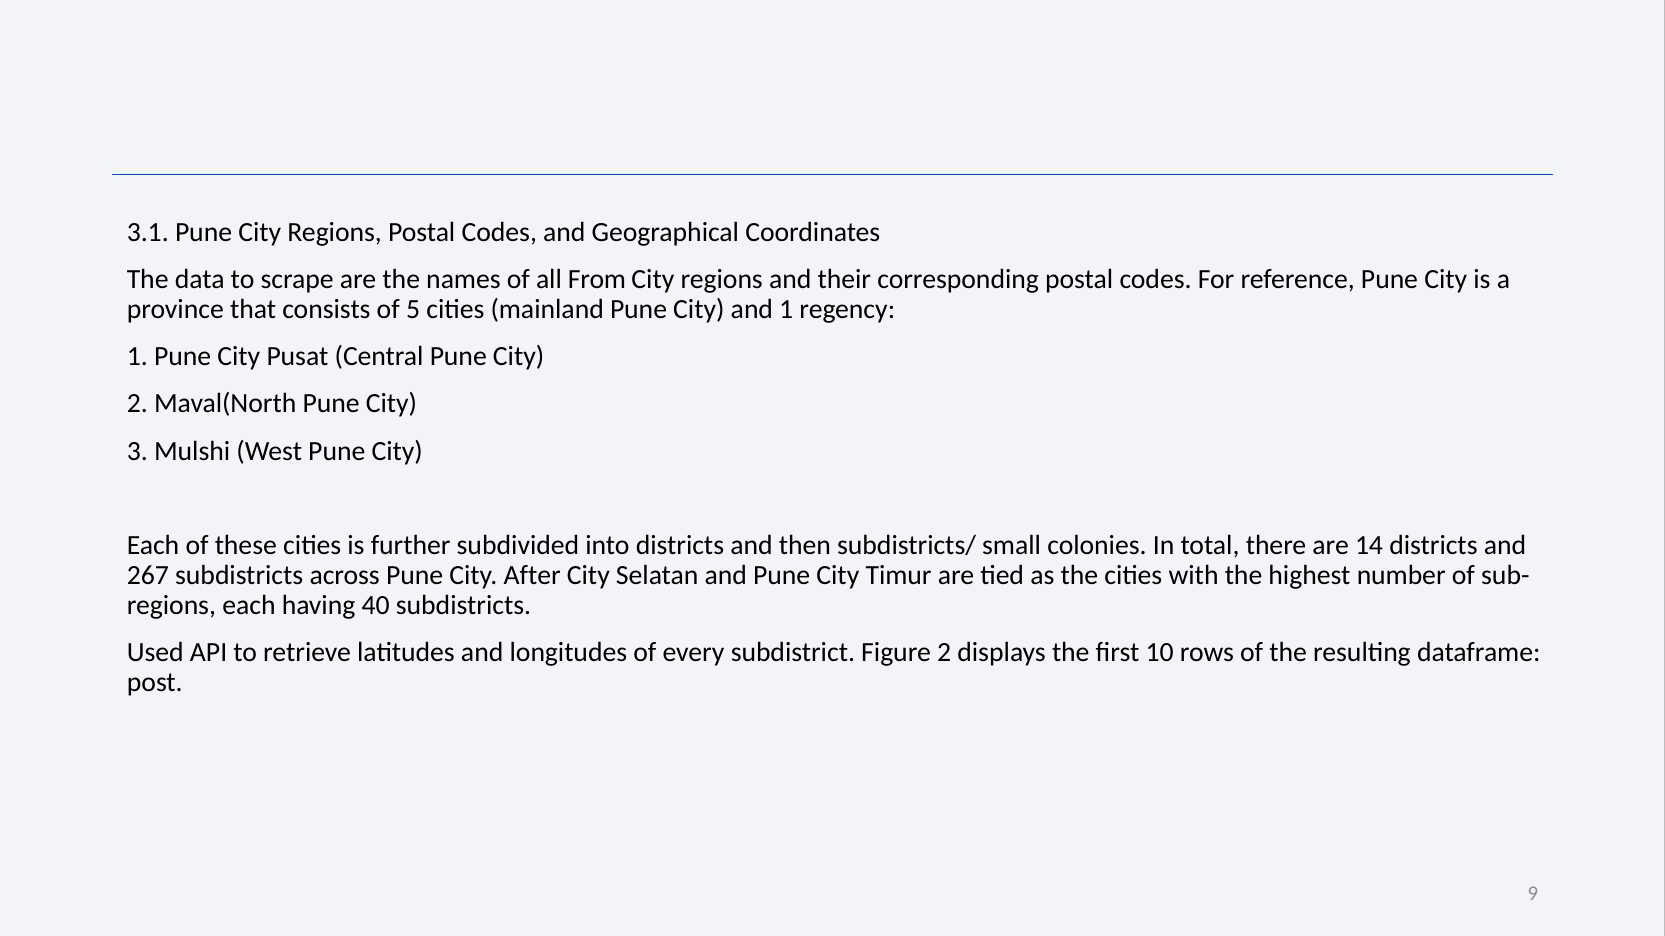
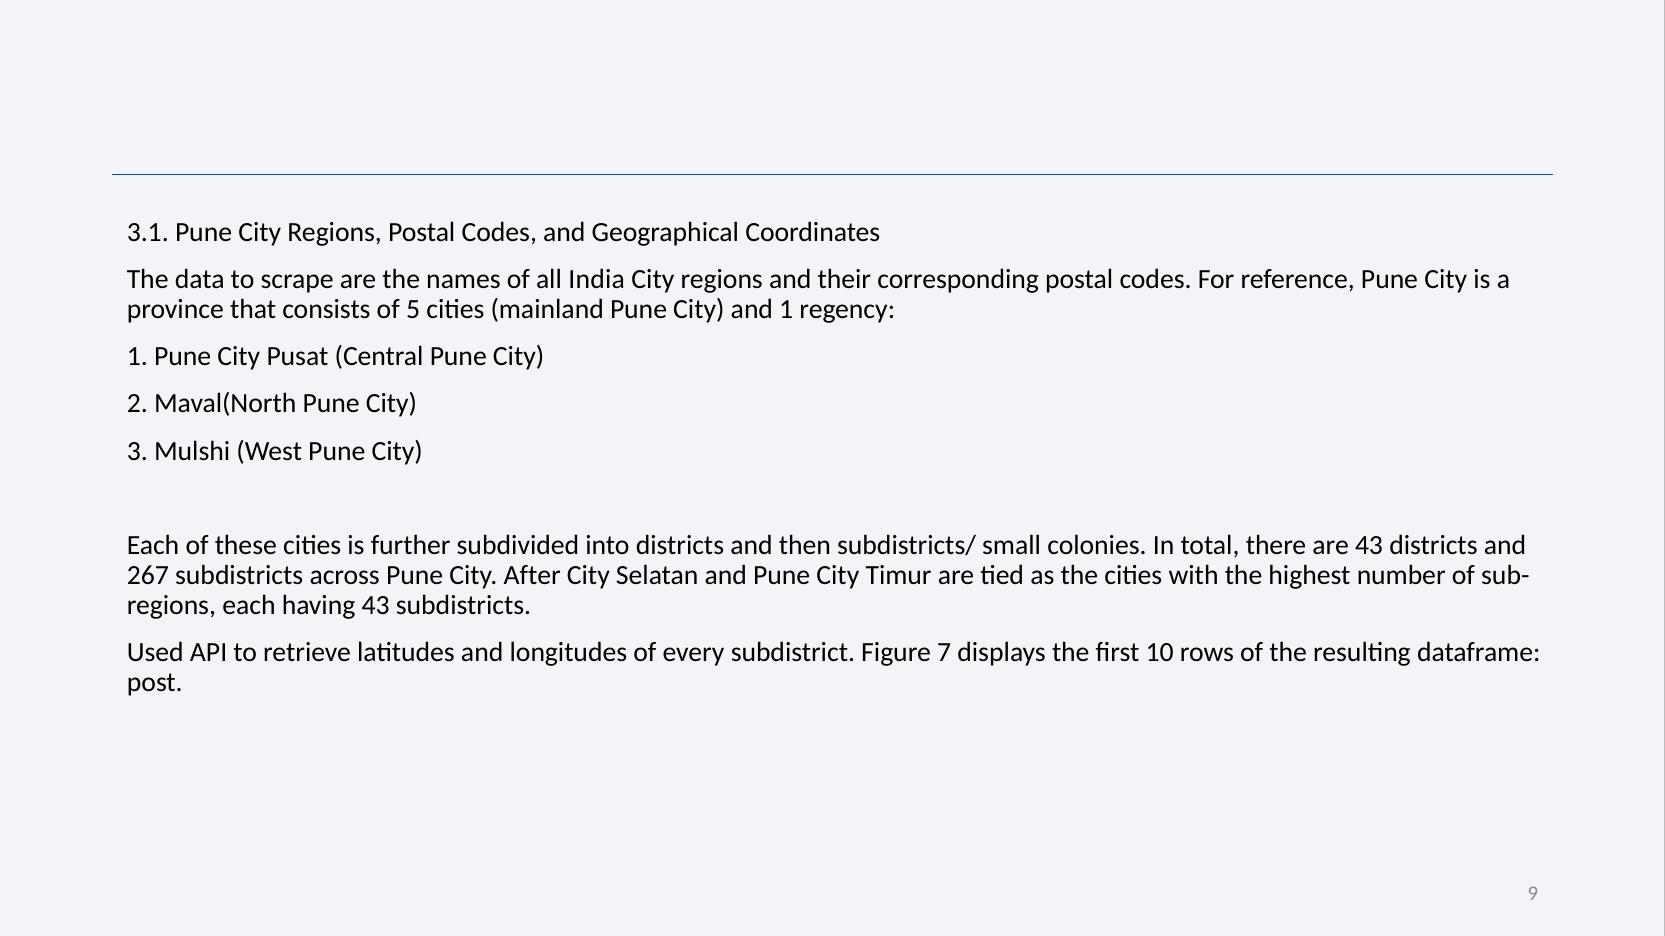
From: From -> India
are 14: 14 -> 43
having 40: 40 -> 43
Figure 2: 2 -> 7
